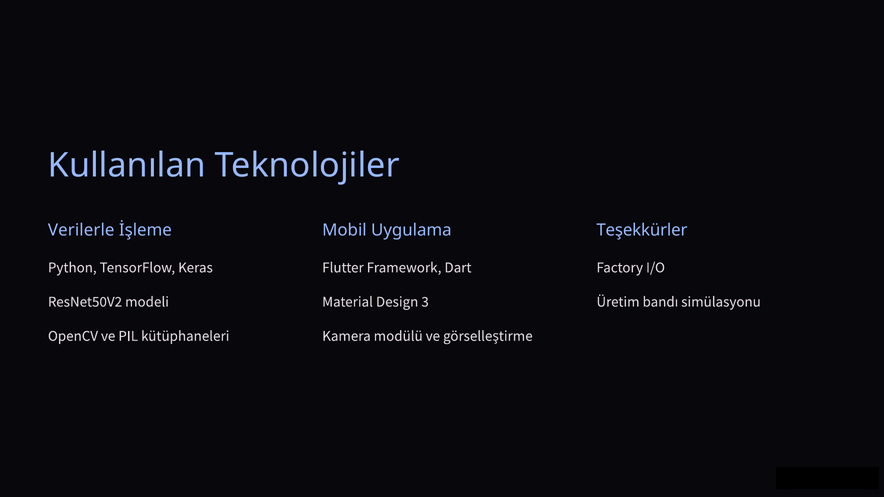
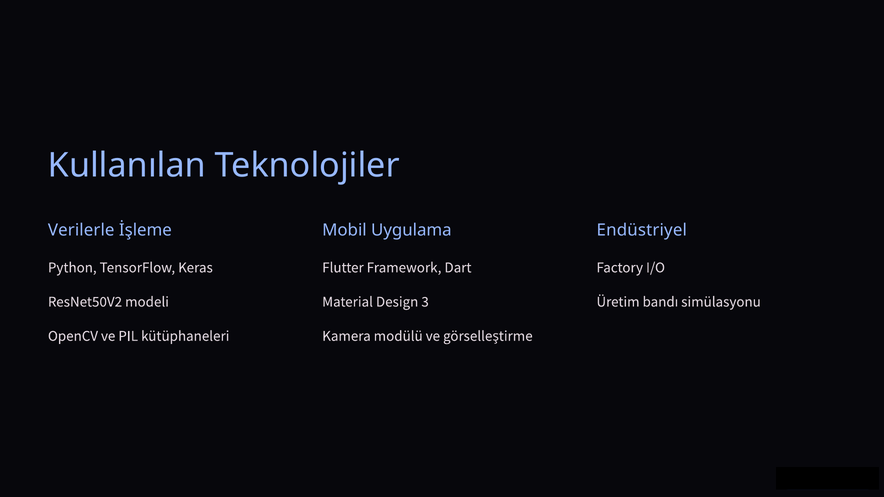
Teşekkürler: Teşekkürler -> Endüstriyel
